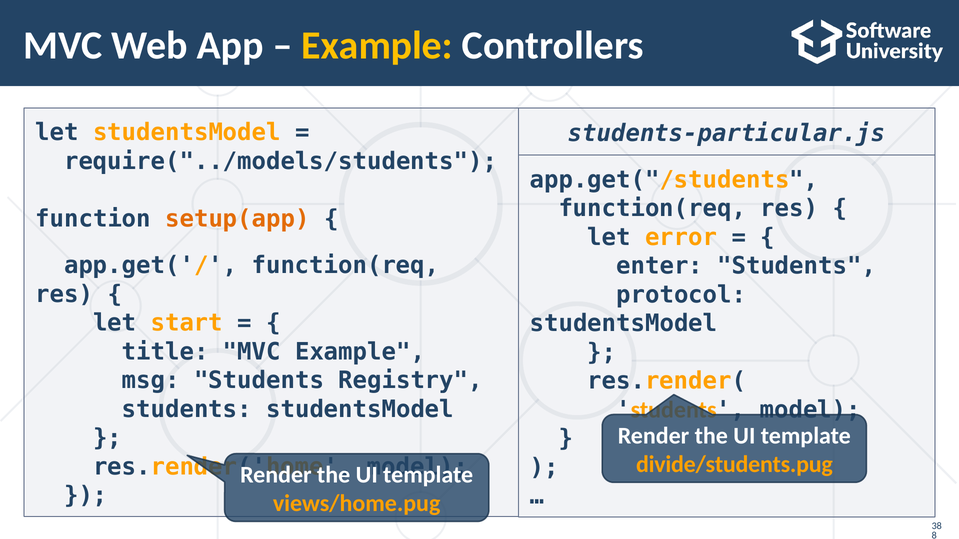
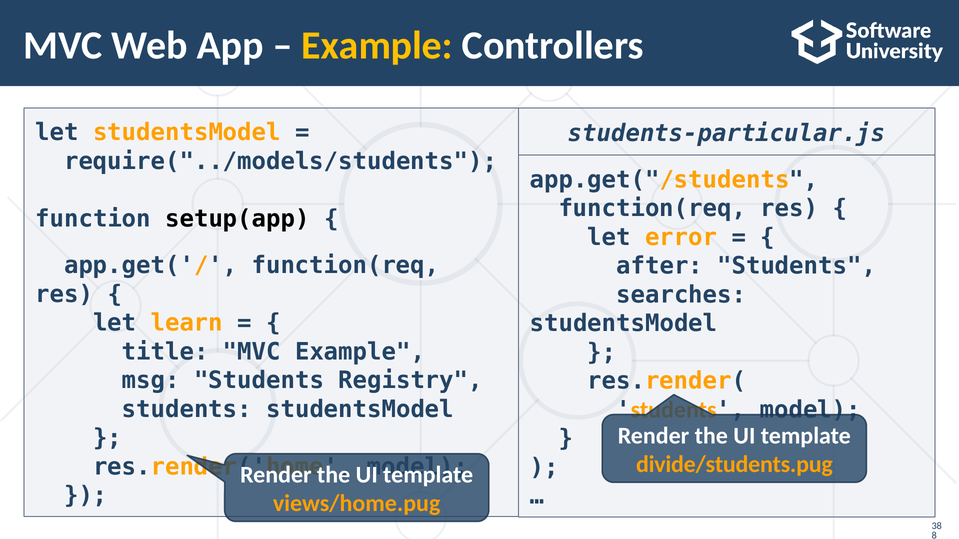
setup(app colour: orange -> black
enter: enter -> after
protocol: protocol -> searches
start: start -> learn
